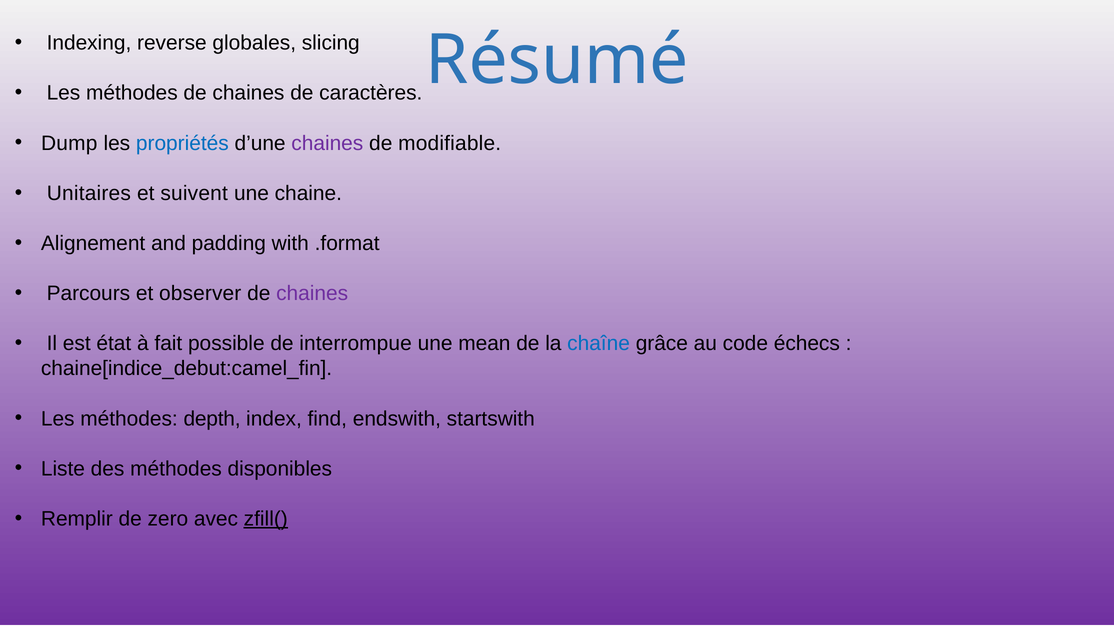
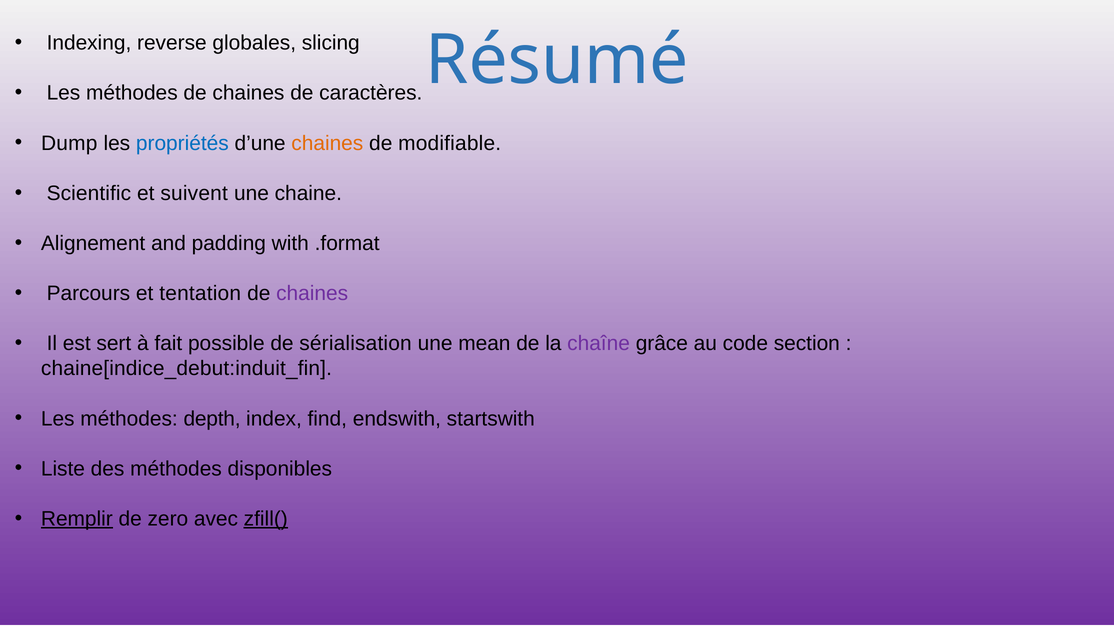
chaines at (327, 143) colour: purple -> orange
Unitaires: Unitaires -> Scientific
observer: observer -> tentation
état: état -> sert
interrompue: interrompue -> sérialisation
chaîne colour: blue -> purple
échecs: échecs -> section
chaine[indice_debut:camel_fin: chaine[indice_debut:camel_fin -> chaine[indice_debut:induit_fin
Remplir underline: none -> present
